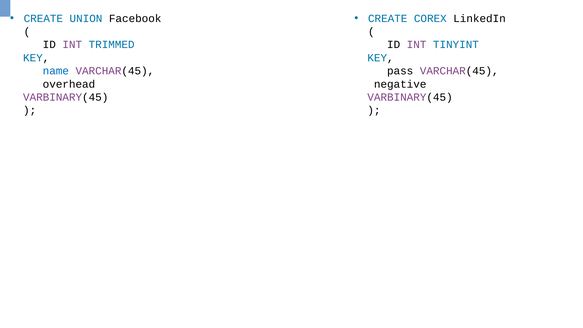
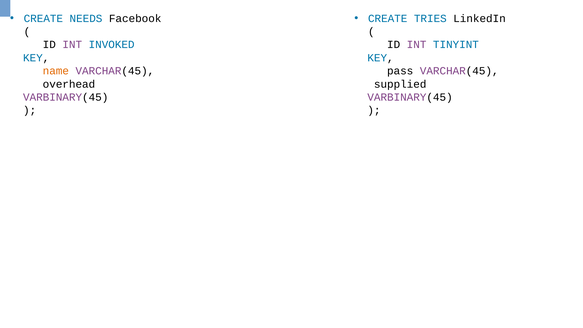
UNION: UNION -> NEEDS
COREX: COREX -> TRIES
TRIMMED: TRIMMED -> INVOKED
name colour: blue -> orange
negative: negative -> supplied
